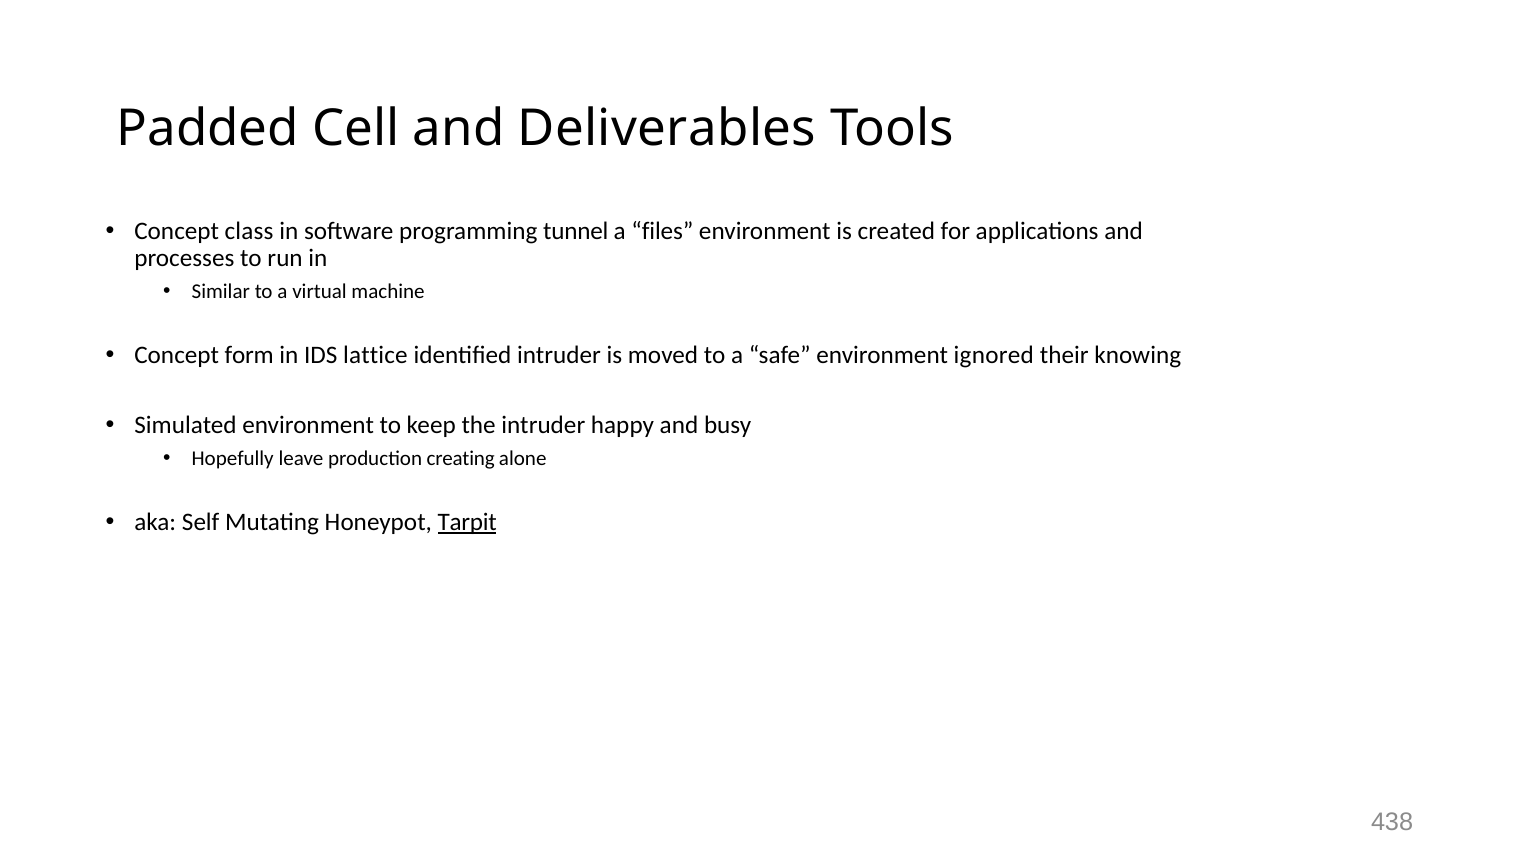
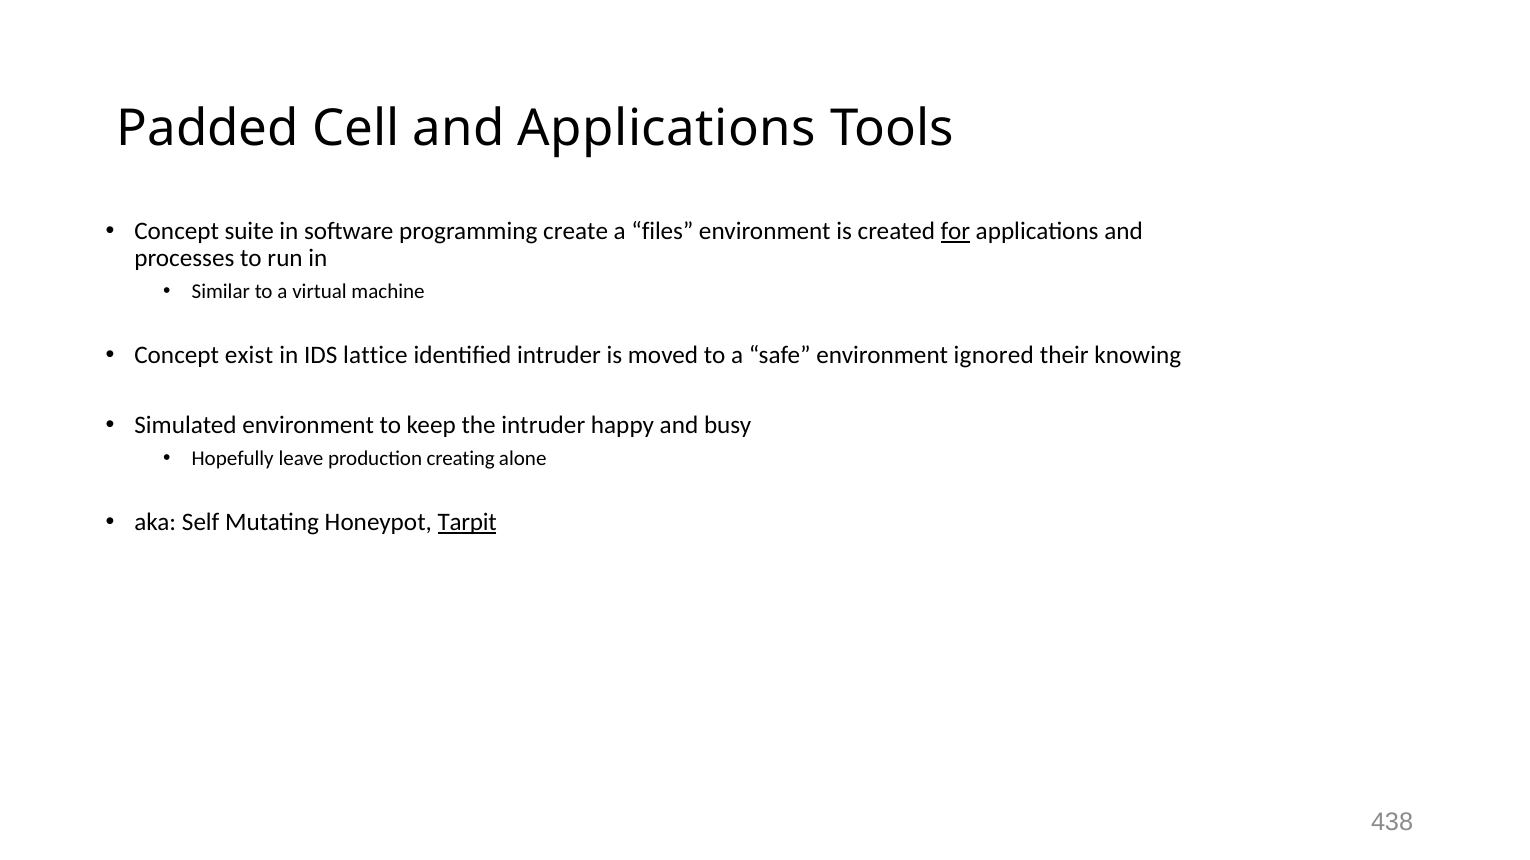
and Deliverables: Deliverables -> Applications
class: class -> suite
tunnel: tunnel -> create
for underline: none -> present
form: form -> exist
